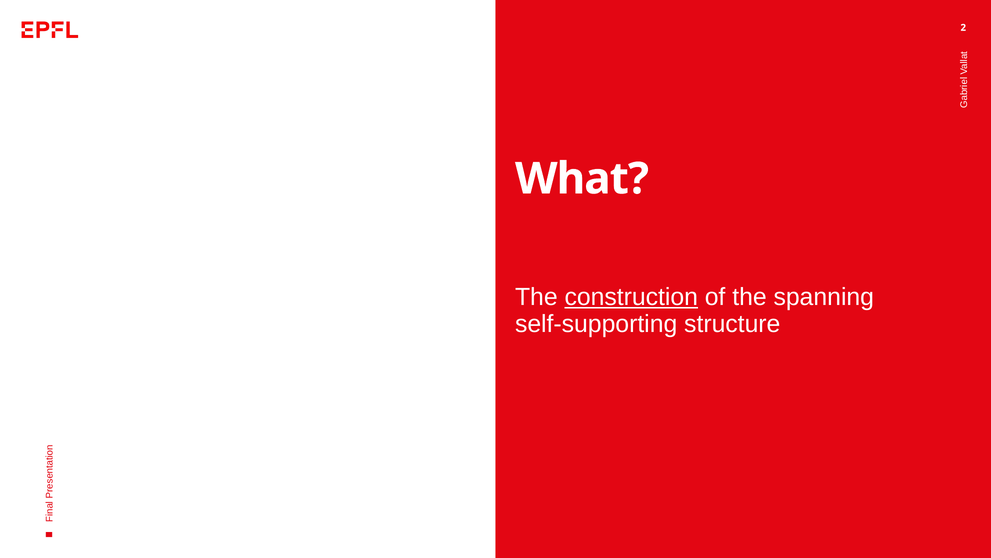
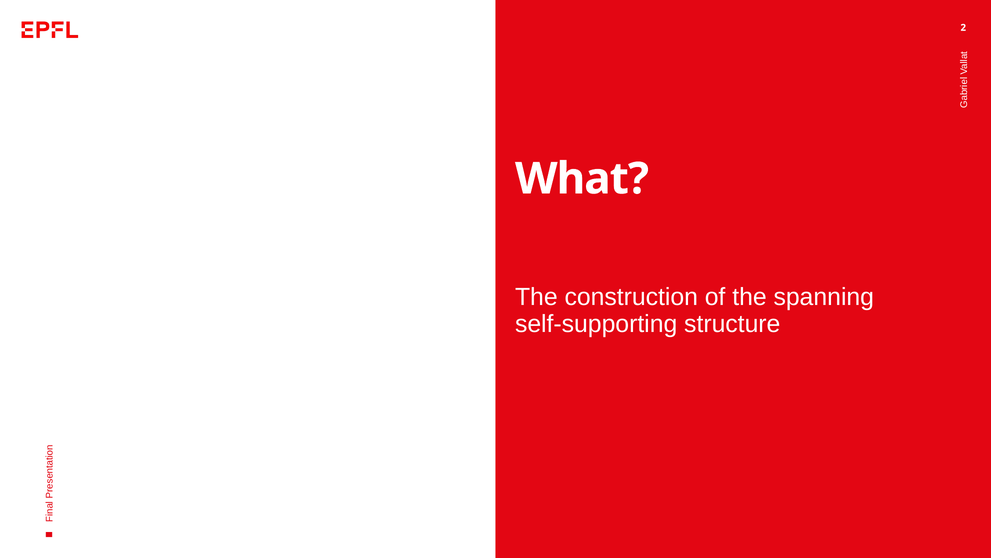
construction underline: present -> none
